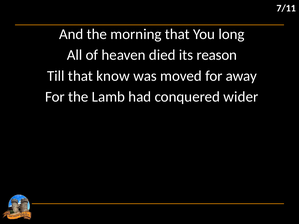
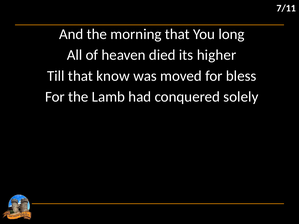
reason: reason -> higher
away: away -> bless
wider: wider -> solely
